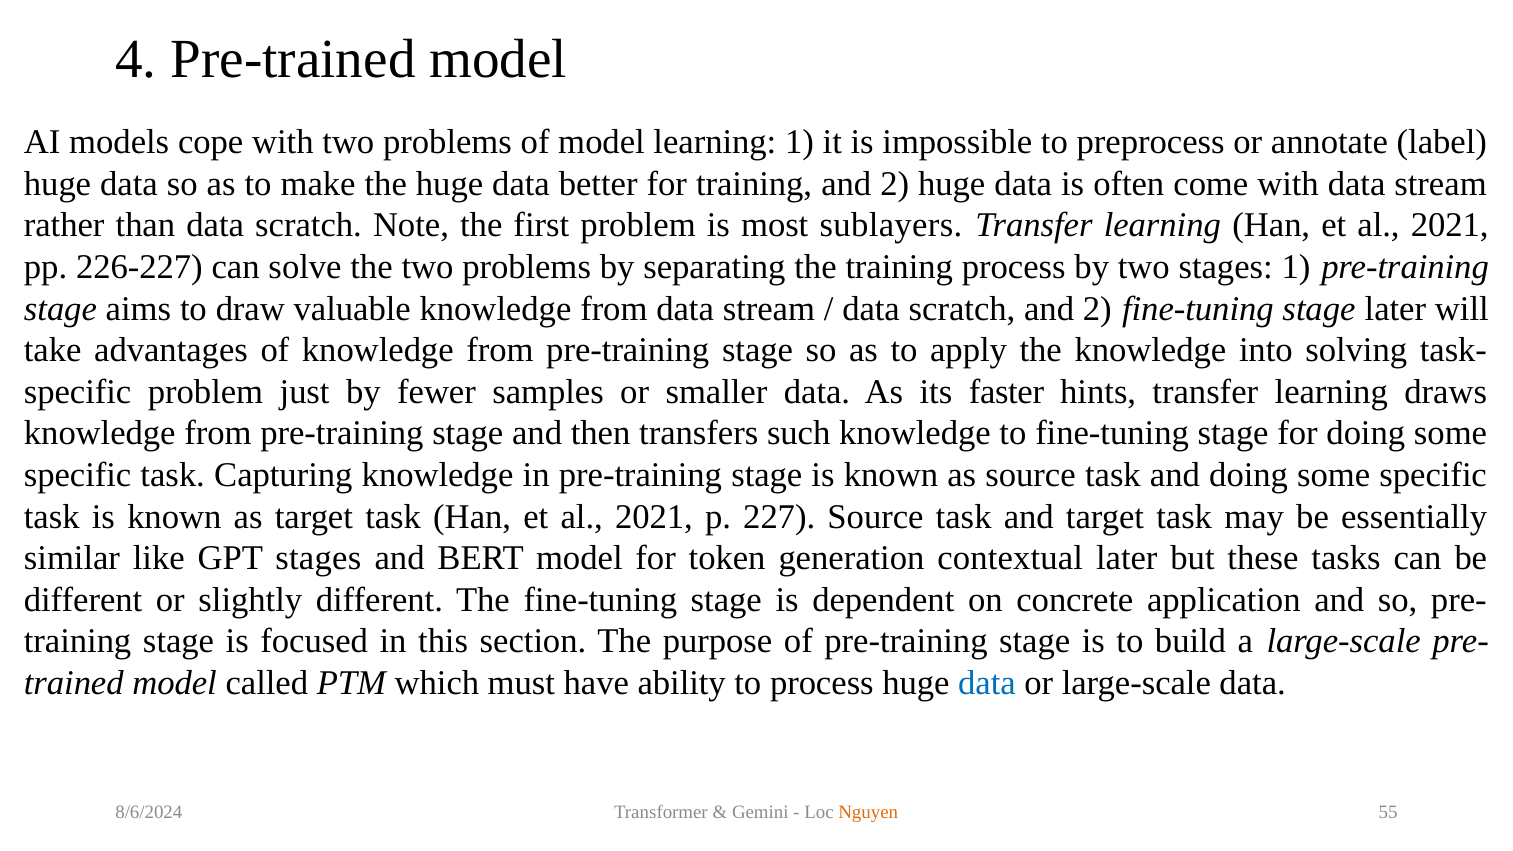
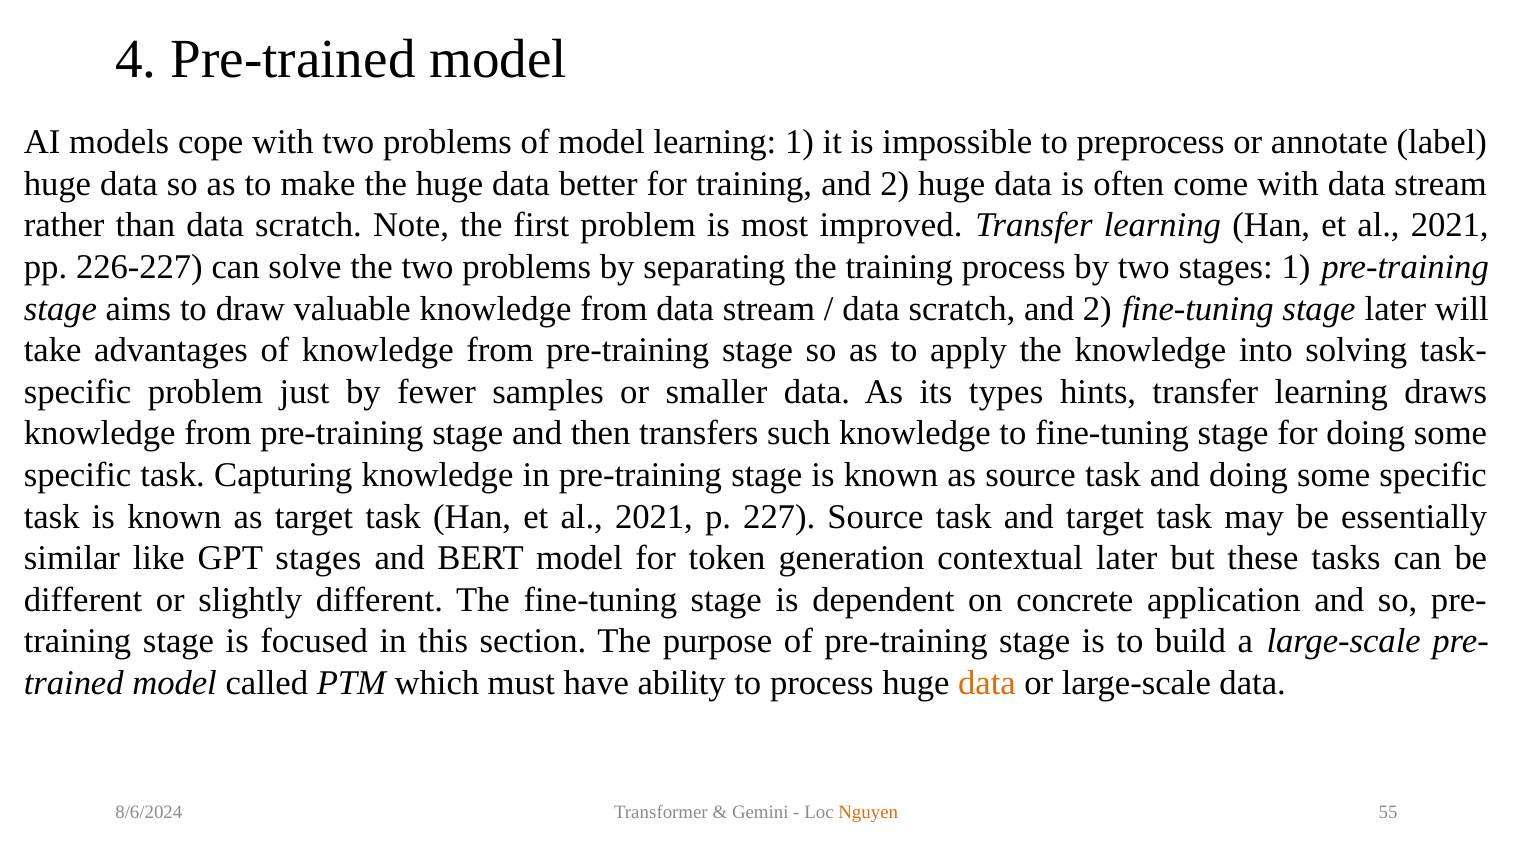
sublayers: sublayers -> improved
faster: faster -> types
data at (987, 683) colour: blue -> orange
